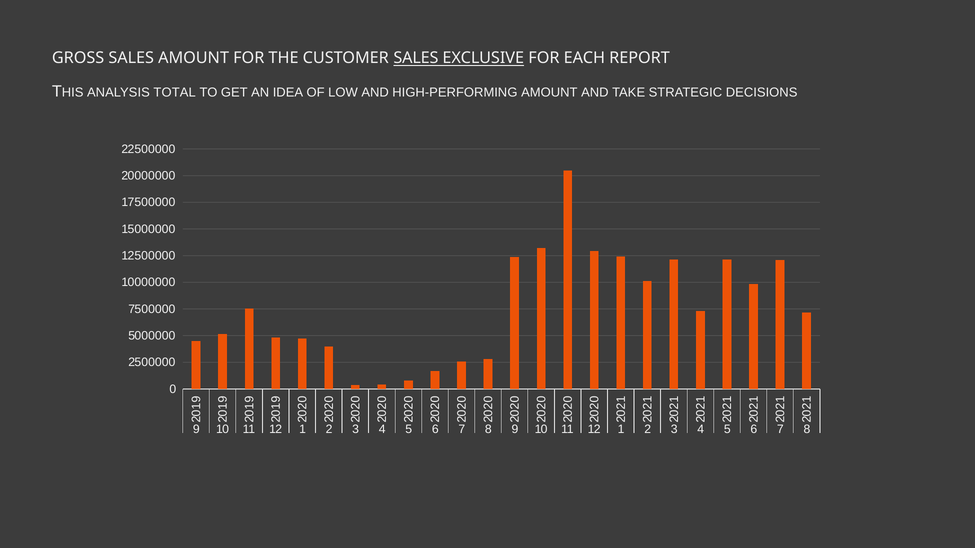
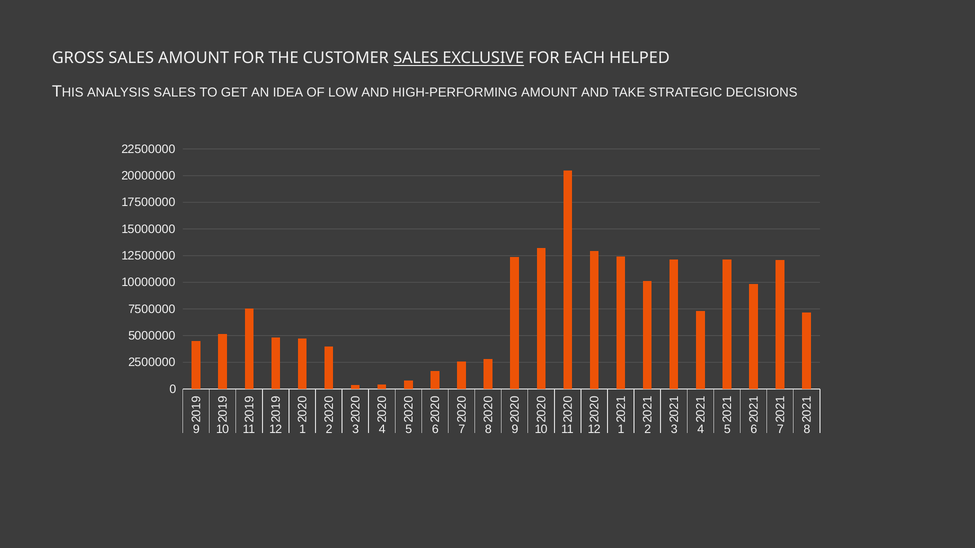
REPORT: REPORT -> HELPED
ANALYSIS TOTAL: TOTAL -> SALES
